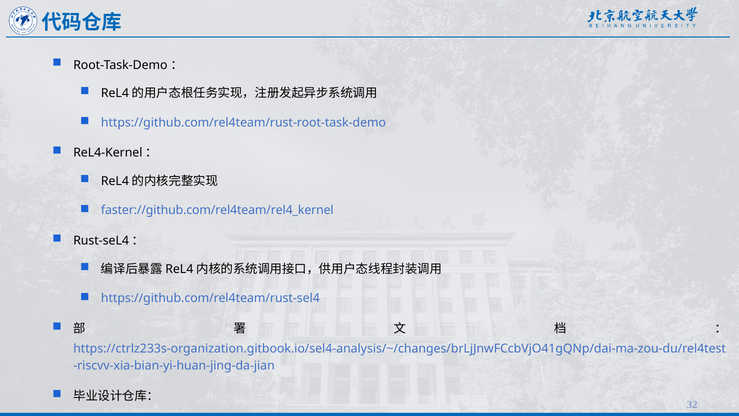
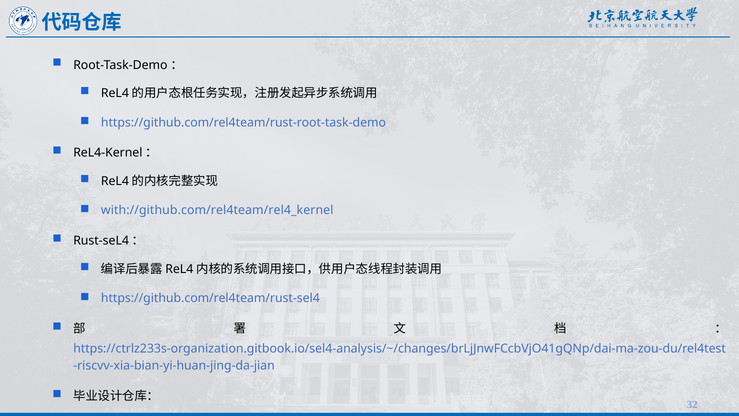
faster://github.com/rel4team/rel4_kernel: faster://github.com/rel4team/rel4_kernel -> with://github.com/rel4team/rel4_kernel
